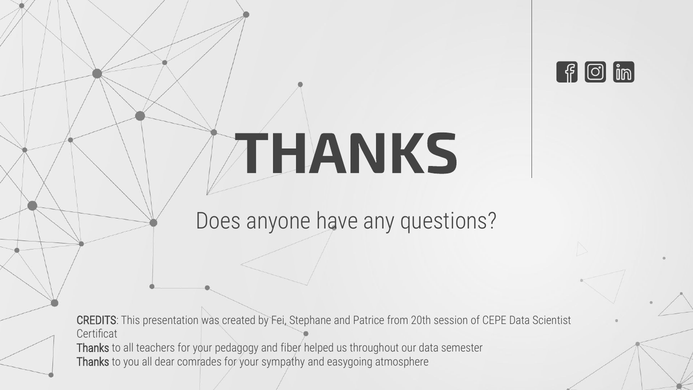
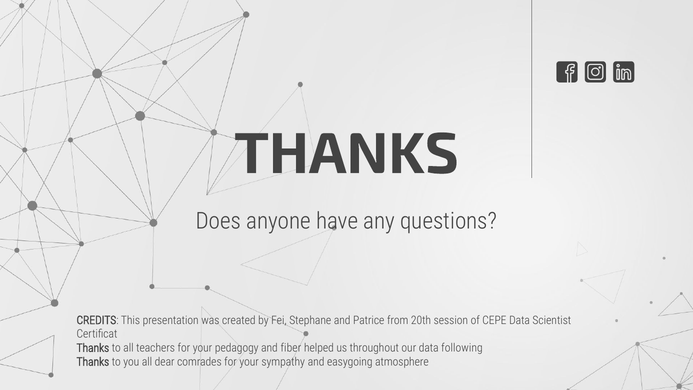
semester: semester -> following
